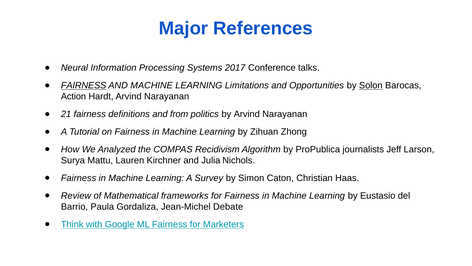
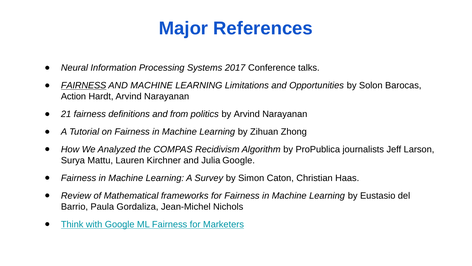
Solon underline: present -> none
Julia Nichols: Nichols -> Google
Debate: Debate -> Nichols
